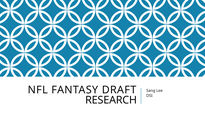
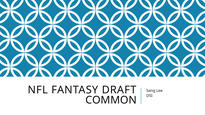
RESEARCH: RESEARCH -> COMMON
